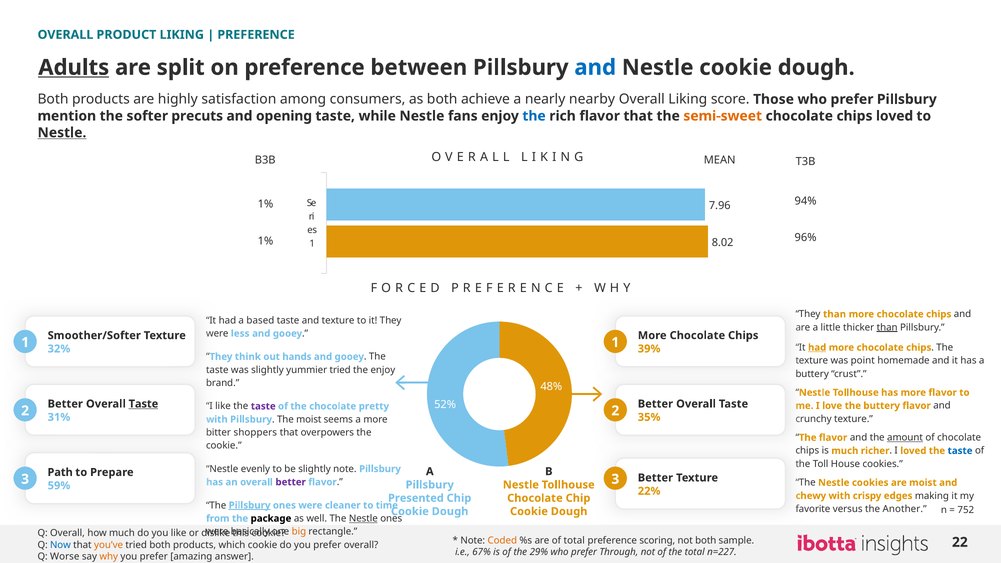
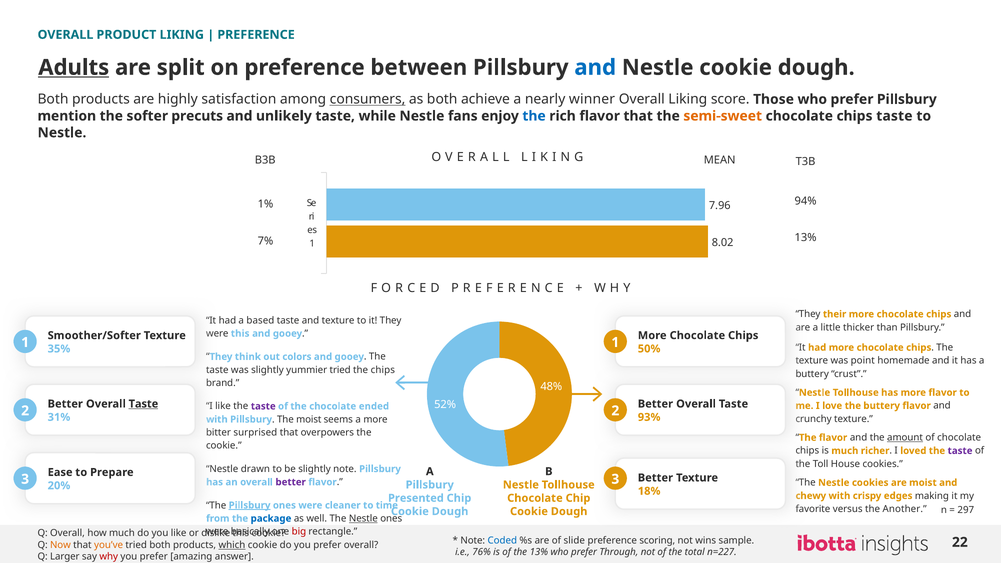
consumers underline: none -> present
nearby: nearby -> winner
opening: opening -> unlikely
chips loved: loved -> taste
Nestle at (62, 133) underline: present -> none
96% at (806, 238): 96% -> 13%
1% at (265, 241): 1% -> 7%
than at (835, 314): than -> their
than at (887, 327) underline: present -> none
less at (240, 334): less -> this
had at (817, 348) underline: present -> none
32%: 32% -> 35%
39%: 39% -> 50%
hands: hands -> colors
the enjoy: enjoy -> chips
pretty: pretty -> ended
35%: 35% -> 93%
shoppers: shoppers -> surprised
taste at (960, 451) colour: blue -> purple
evenly: evenly -> drawn
Path: Path -> Ease
59%: 59% -> 20%
22%: 22% -> 18%
752: 752 -> 297
package colour: black -> blue
big colour: orange -> red
Coded colour: orange -> blue
of total: total -> slide
not both: both -> wins
Now colour: blue -> orange
which underline: none -> present
67%: 67% -> 76%
the 29%: 29% -> 13%
Worse: Worse -> Larger
why colour: orange -> red
